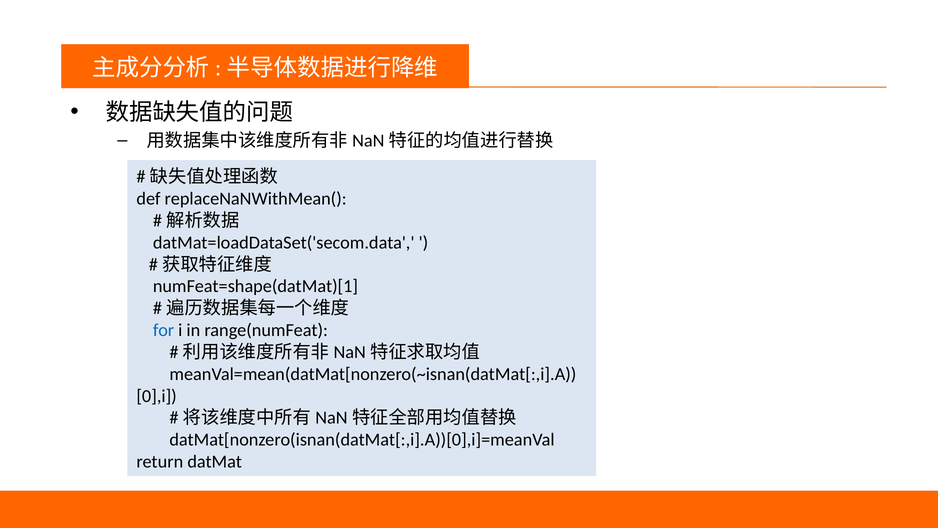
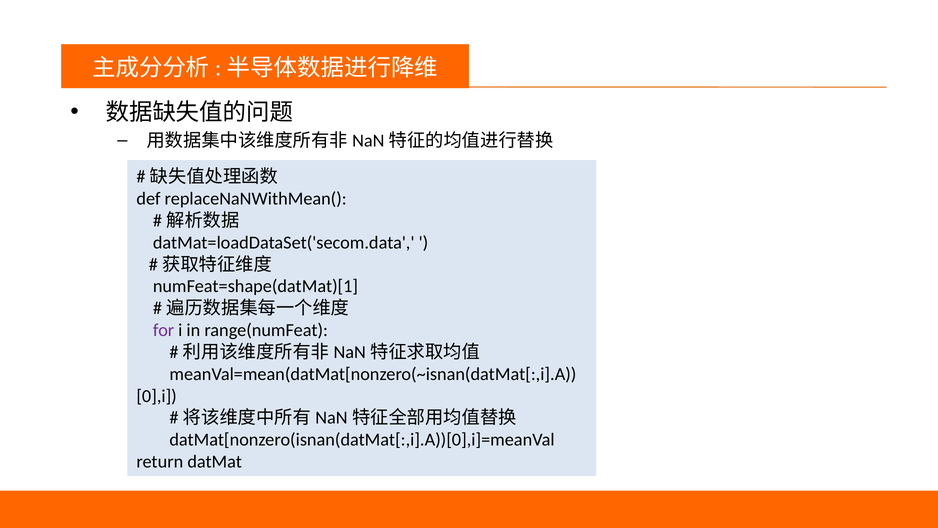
for colour: blue -> purple
